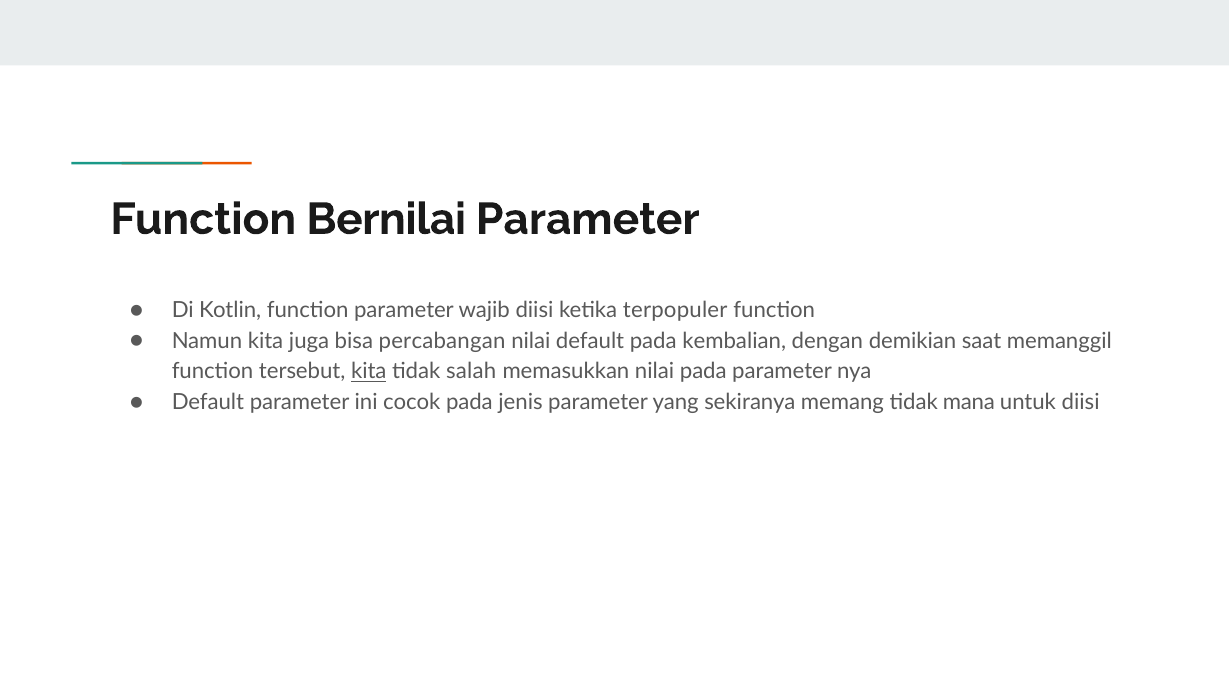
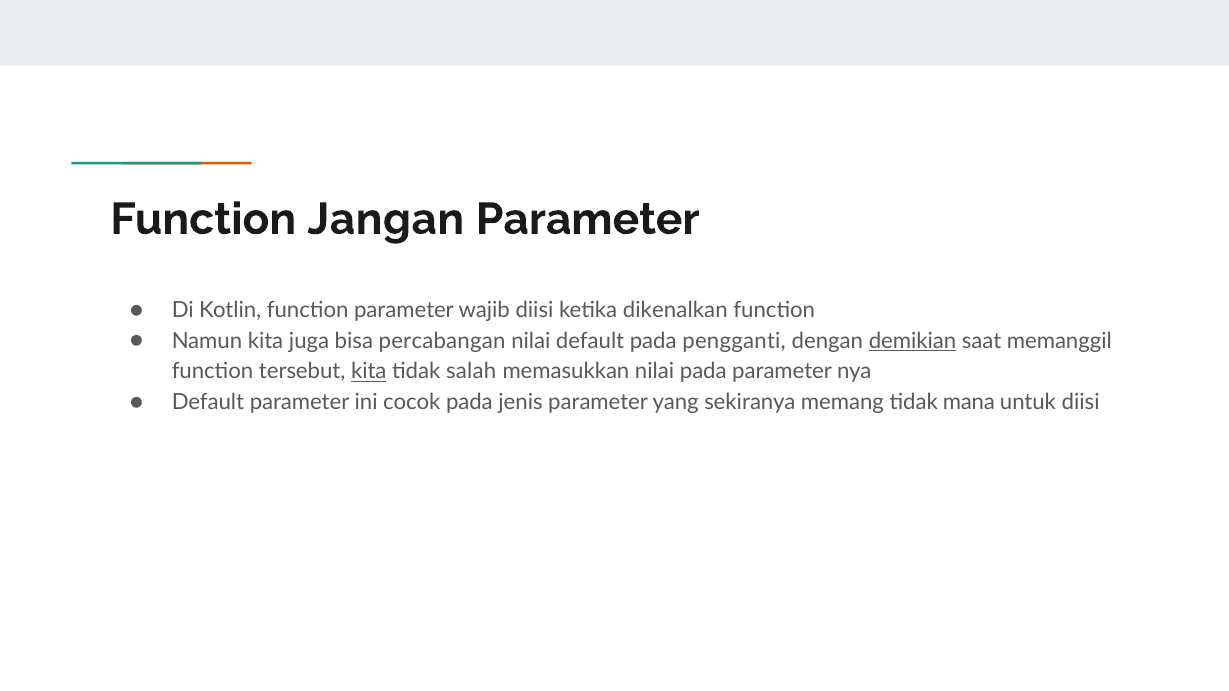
Bernilai: Bernilai -> Jangan
terpopuler: terpopuler -> dikenalkan
kembalian: kembalian -> pengganti
demikian underline: none -> present
